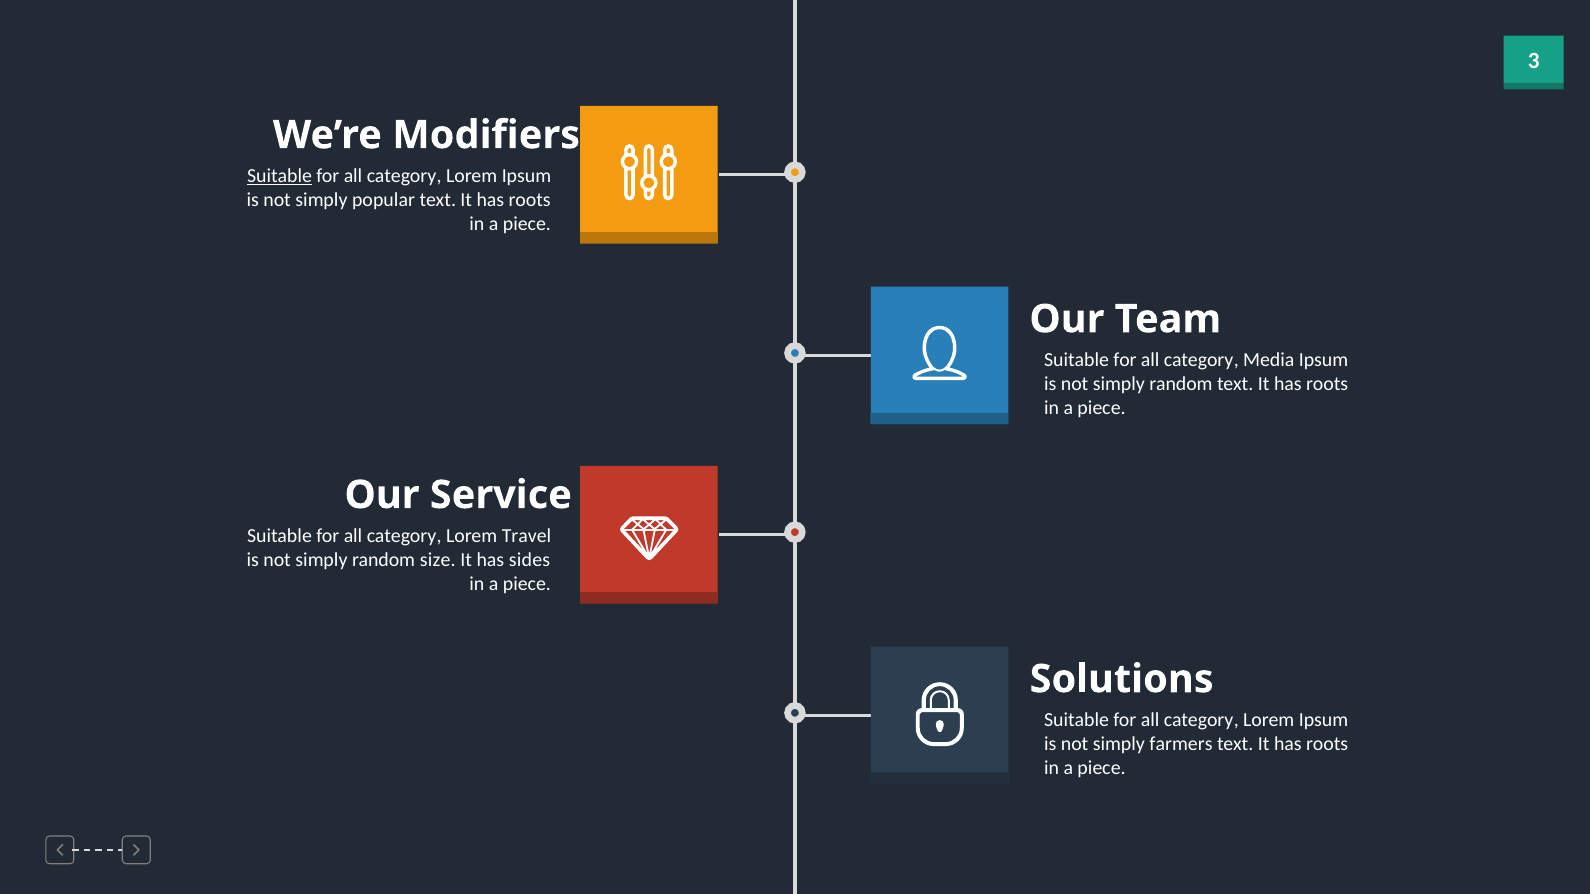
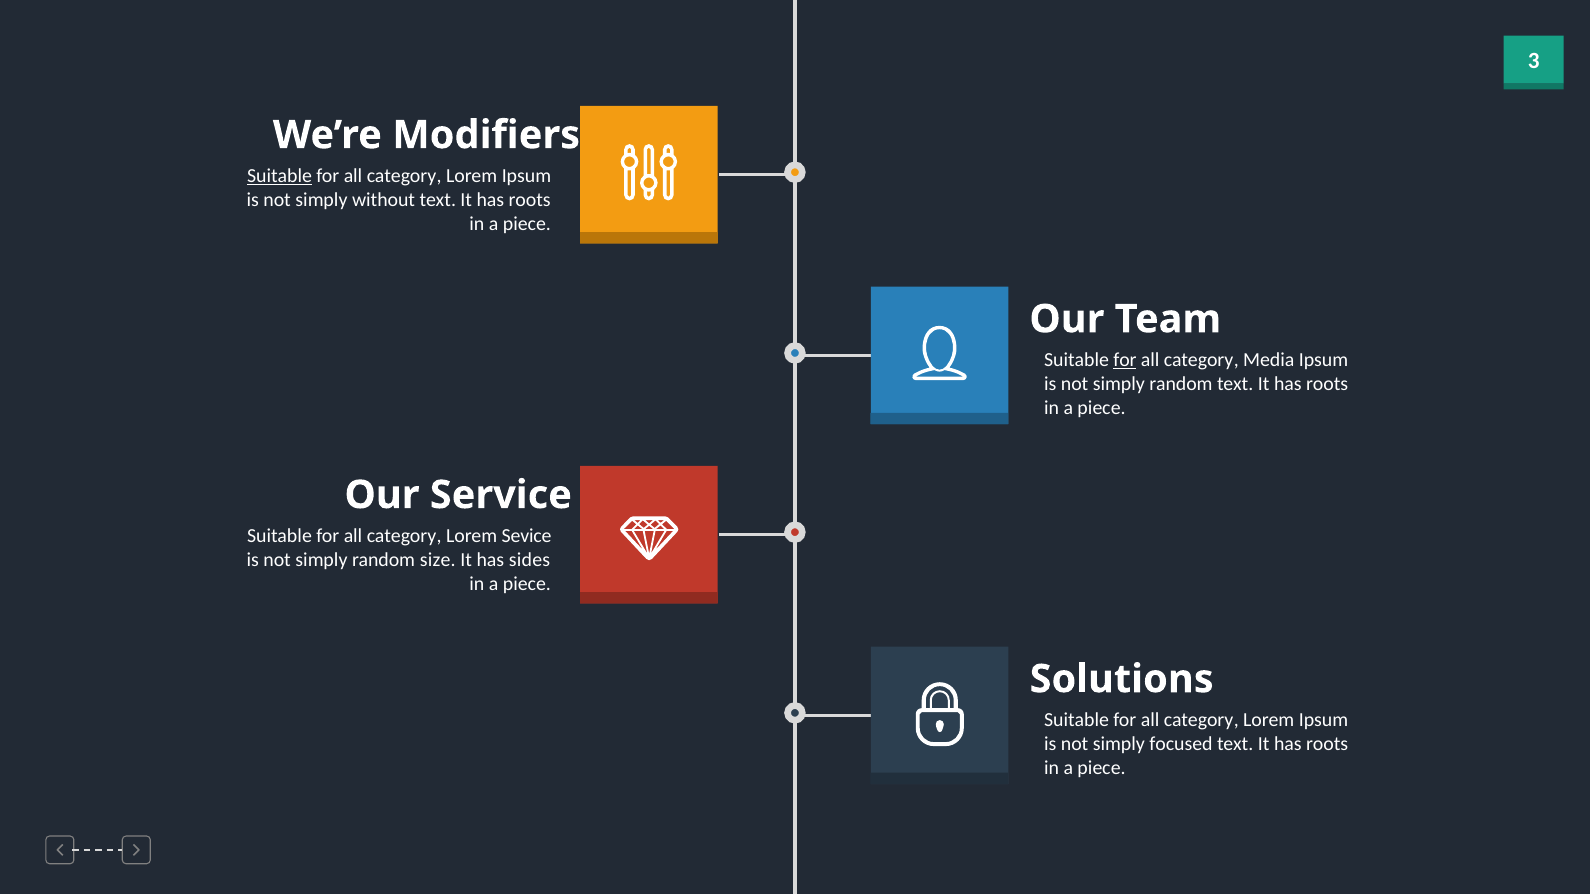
popular: popular -> without
for at (1125, 360) underline: none -> present
Travel: Travel -> Sevice
farmers: farmers -> focused
